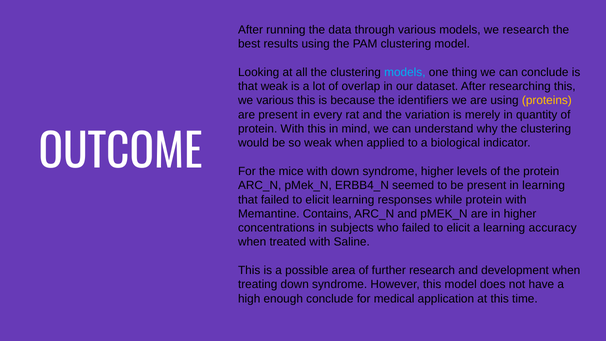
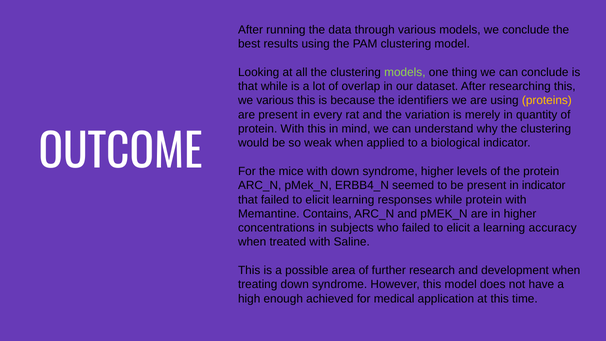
we research: research -> conclude
models at (405, 72) colour: light blue -> light green
that weak: weak -> while
in learning: learning -> indicator
enough conclude: conclude -> achieved
